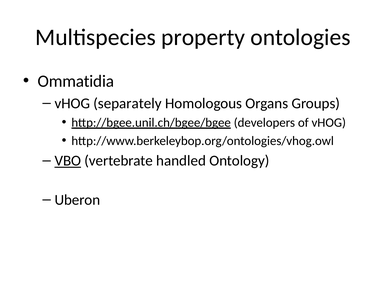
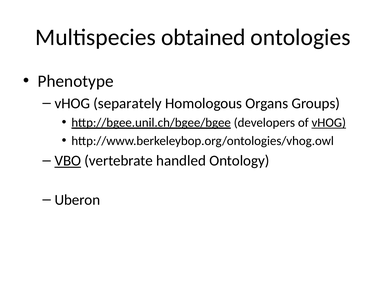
property: property -> obtained
Ommatidia: Ommatidia -> Phenotype
vHOG at (329, 122) underline: none -> present
